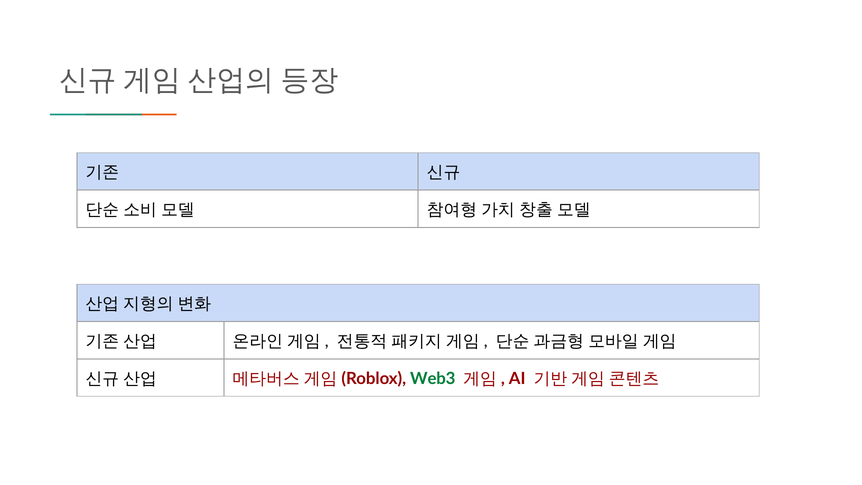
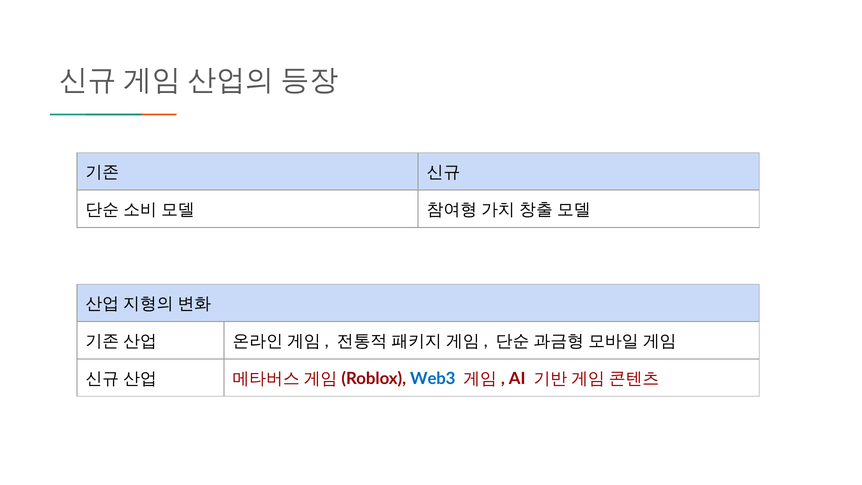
Web3 colour: green -> blue
